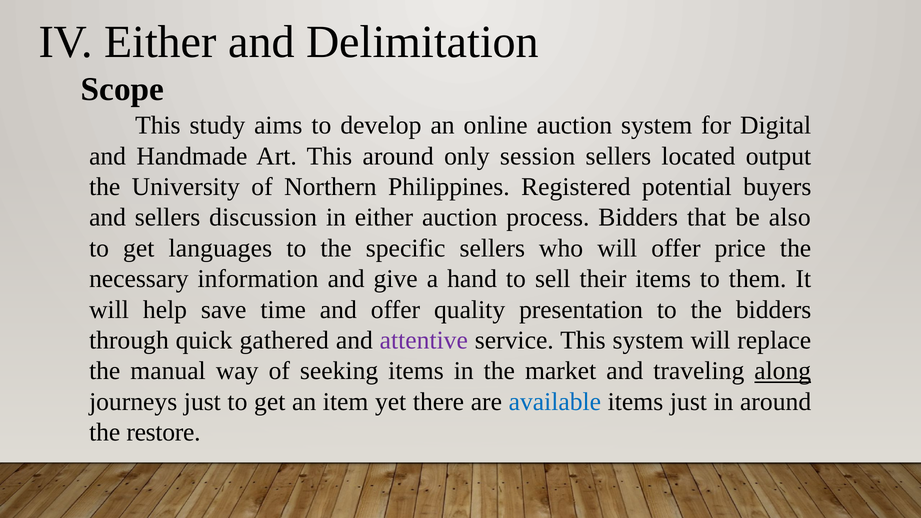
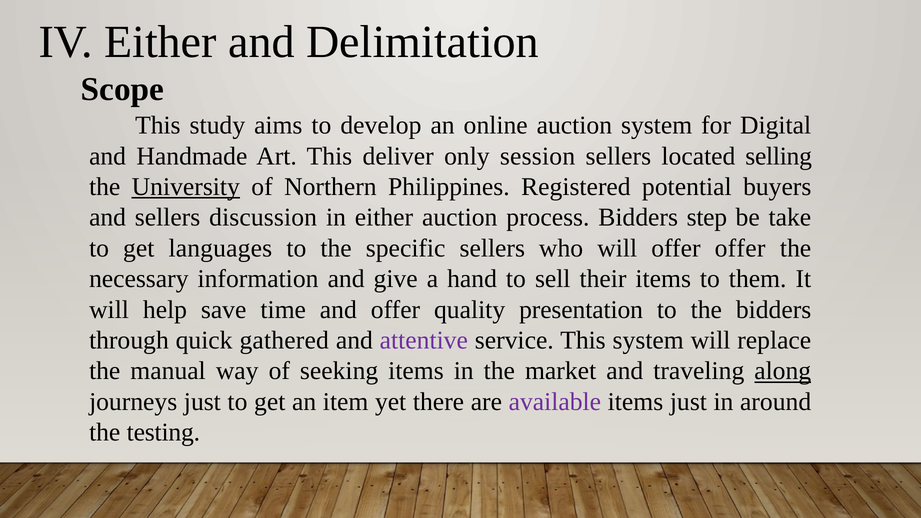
This around: around -> deliver
output: output -> selling
University underline: none -> present
that: that -> step
also: also -> take
offer price: price -> offer
available colour: blue -> purple
restore: restore -> testing
